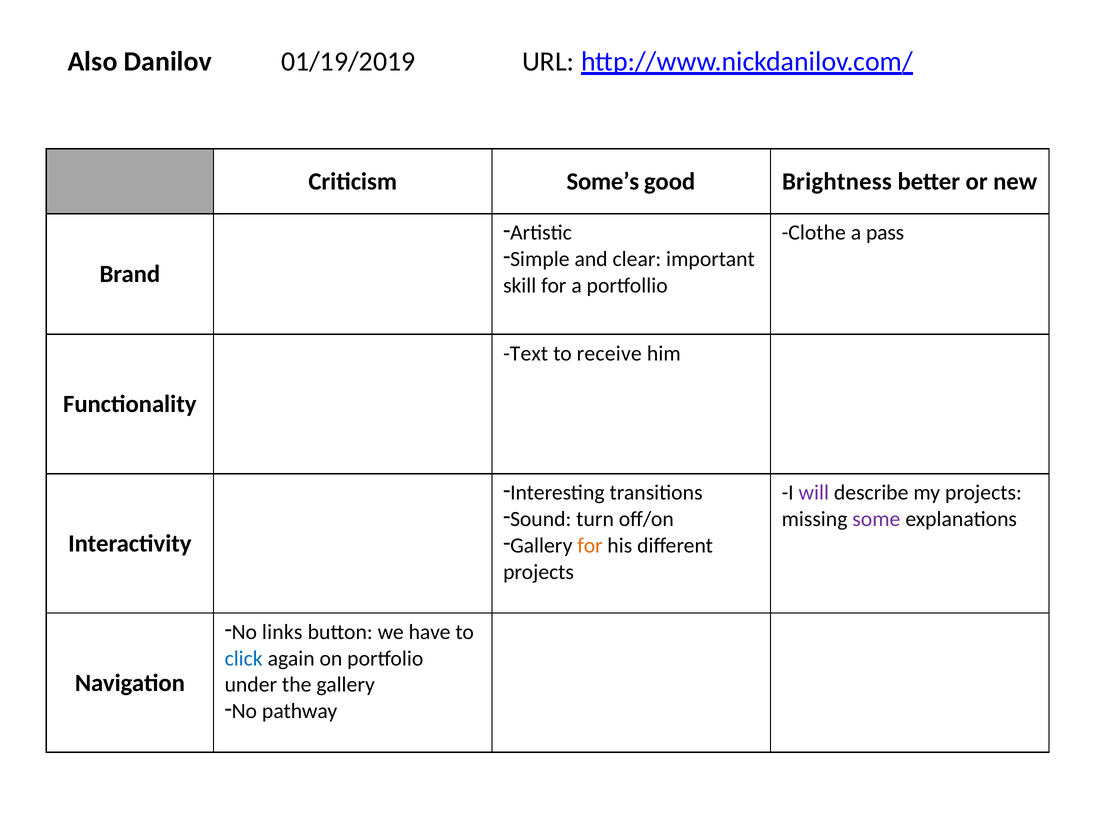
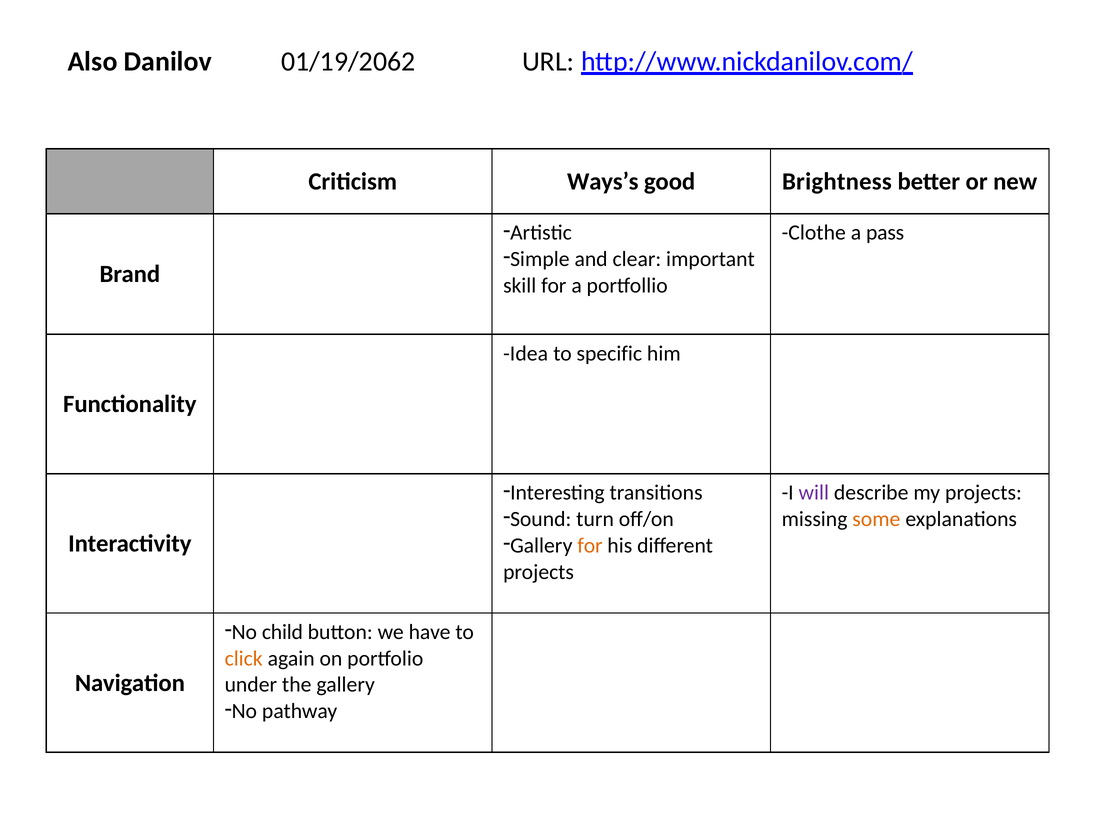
01/19/2019: 01/19/2019 -> 01/19/2062
Some’s: Some’s -> Ways’s
Text: Text -> Idea
receive: receive -> specific
some colour: purple -> orange
links: links -> child
click colour: blue -> orange
